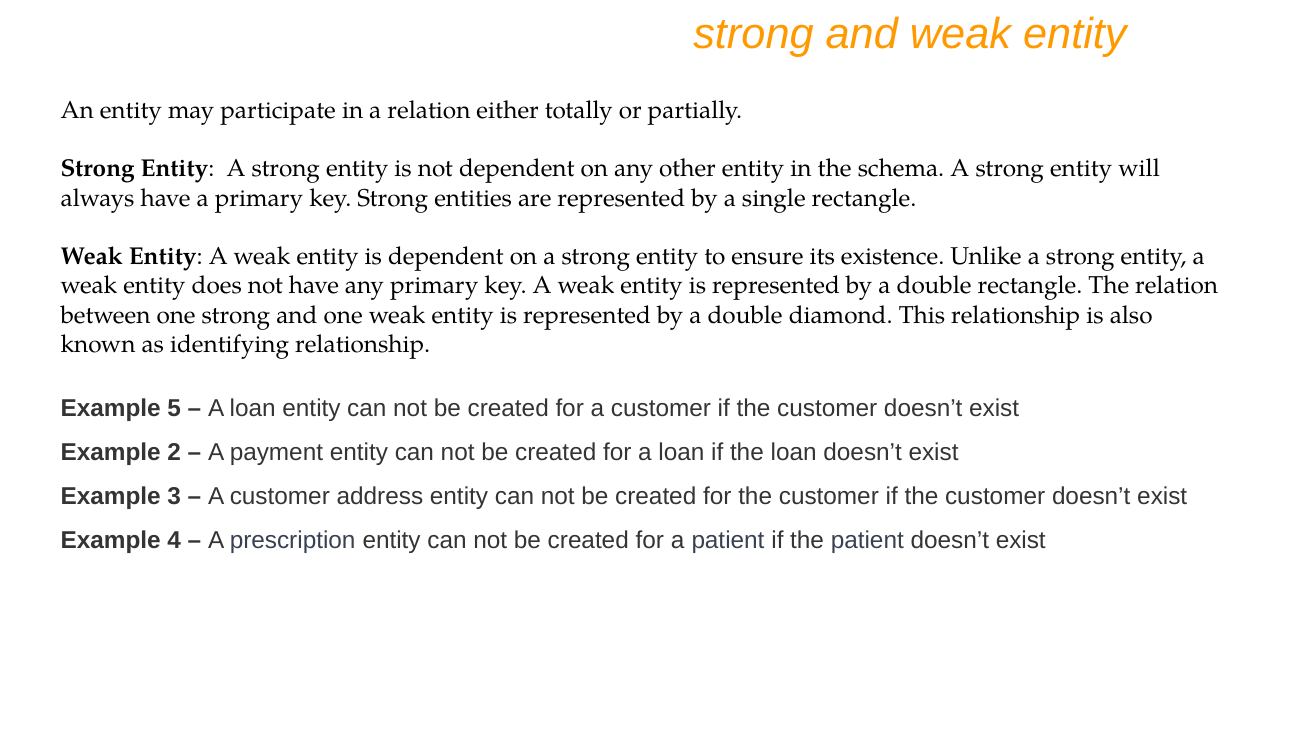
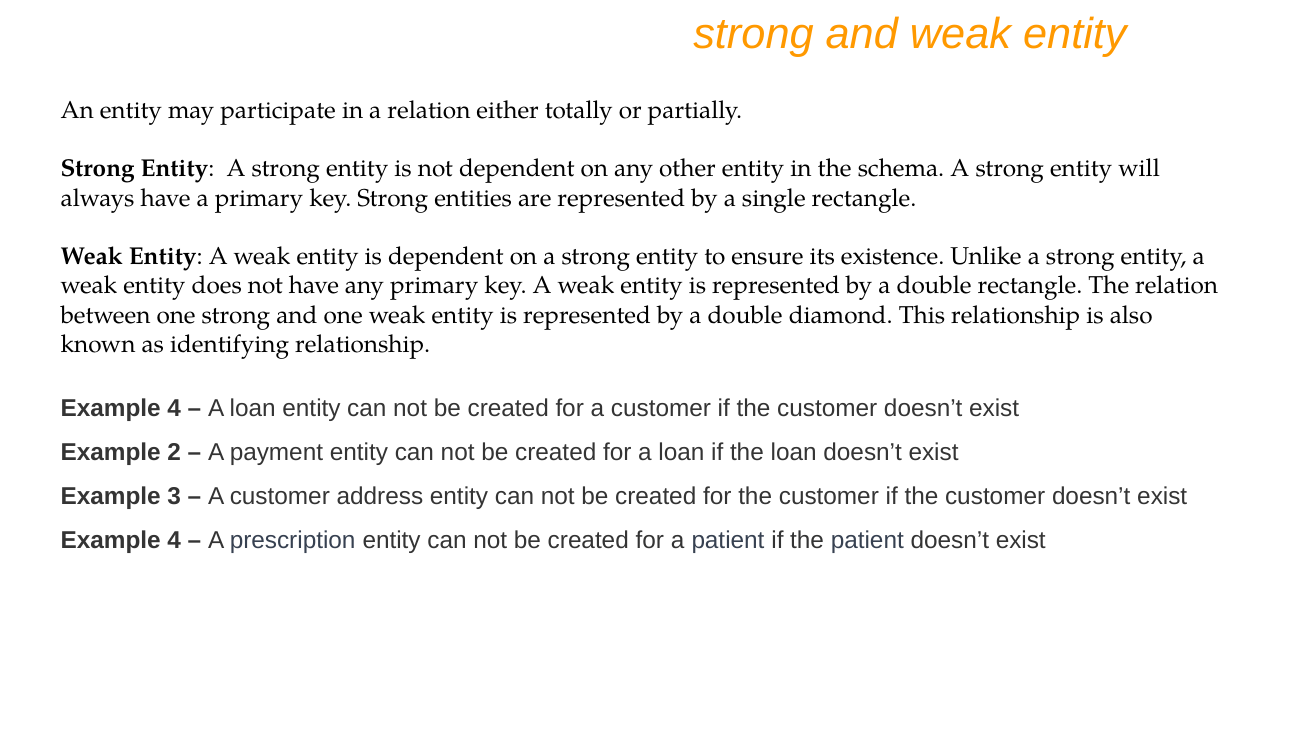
5 at (174, 409): 5 -> 4
